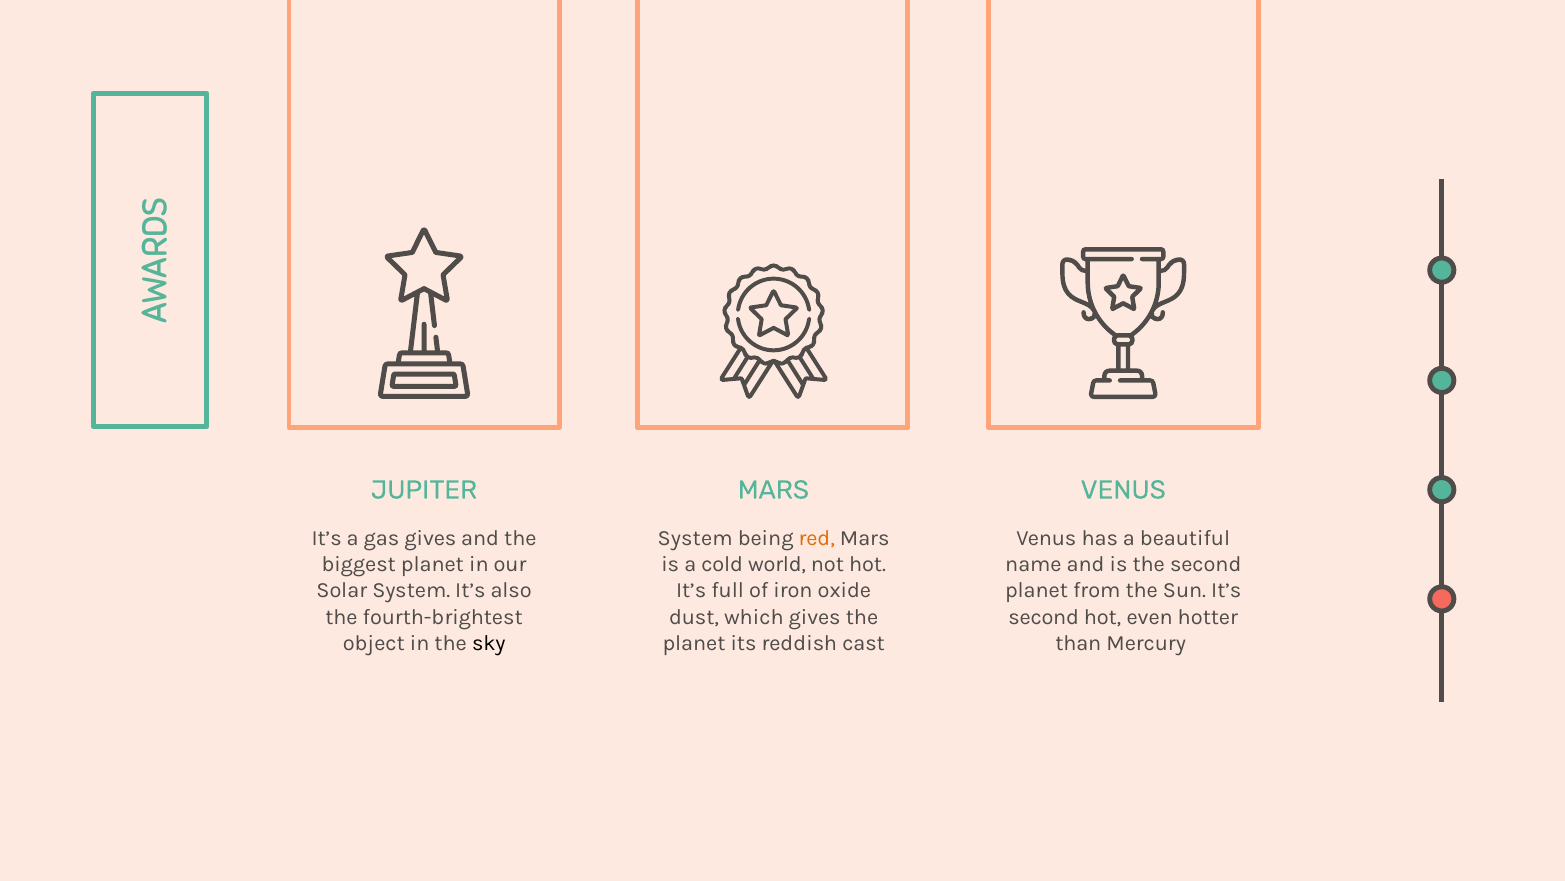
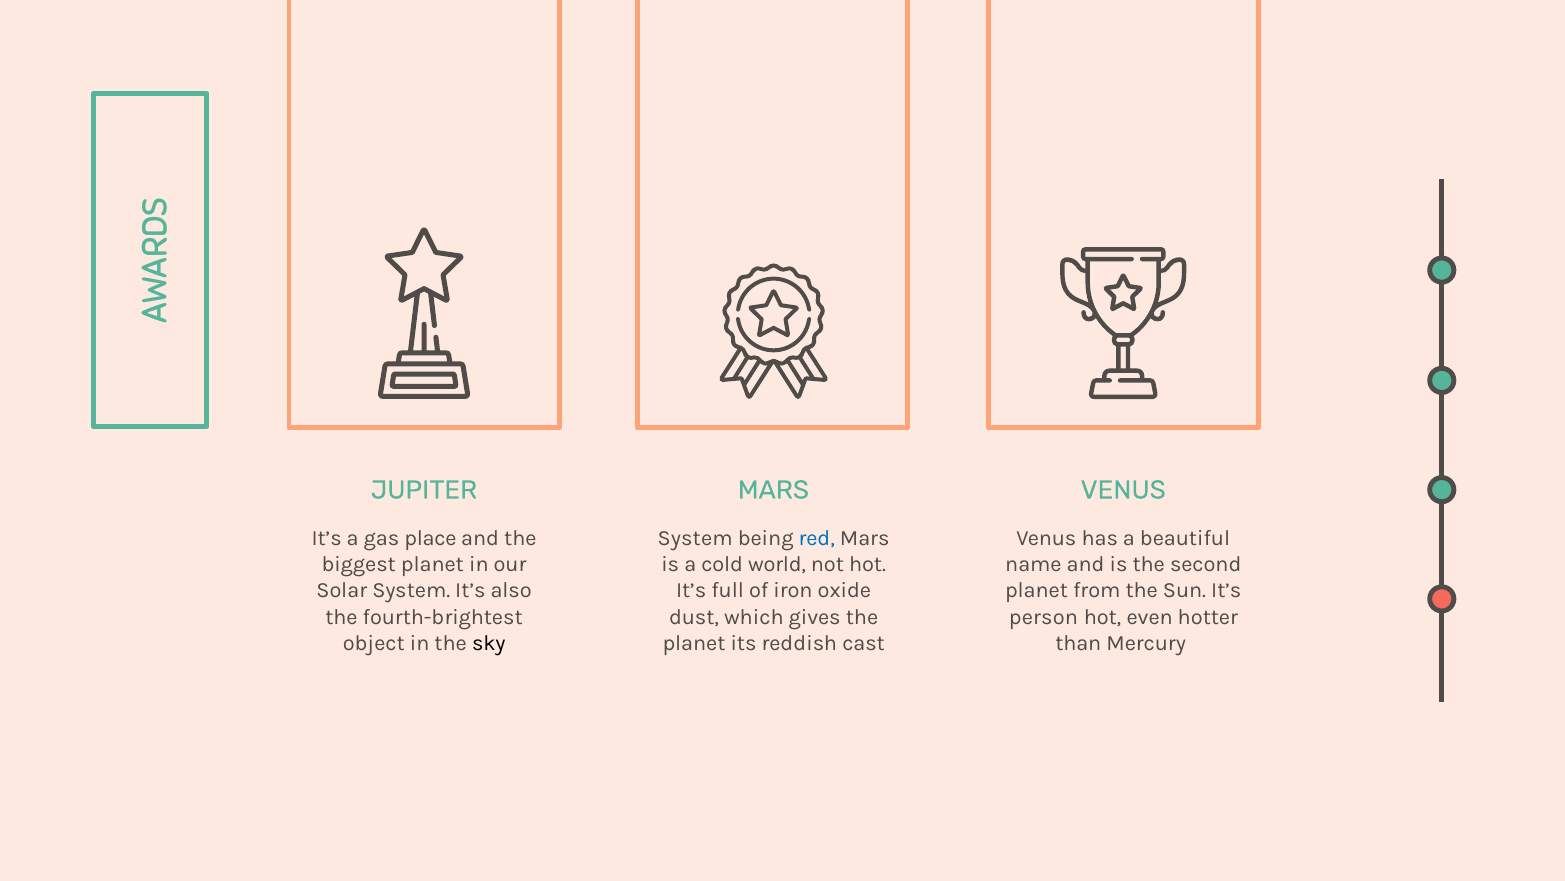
gas gives: gives -> place
red colour: orange -> blue
second at (1044, 616): second -> person
